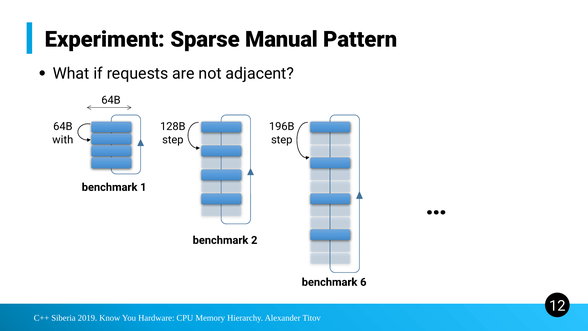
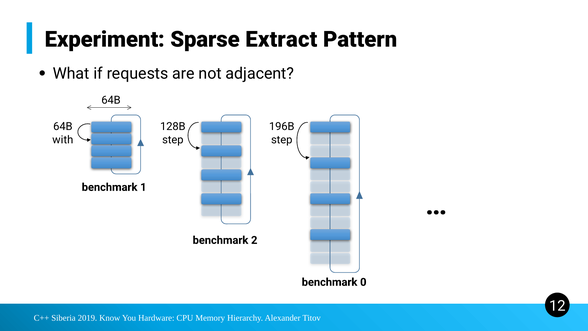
Manual: Manual -> Extract
6: 6 -> 0
